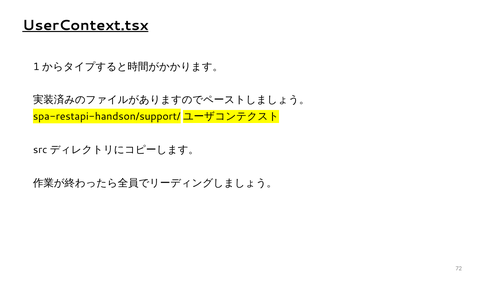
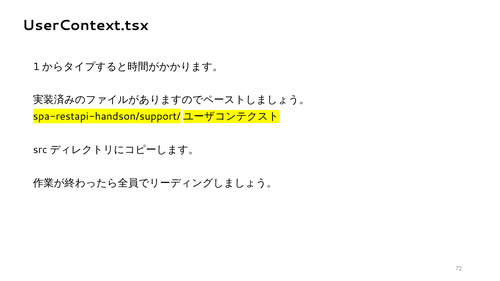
UserContext.tsx underline: present -> none
